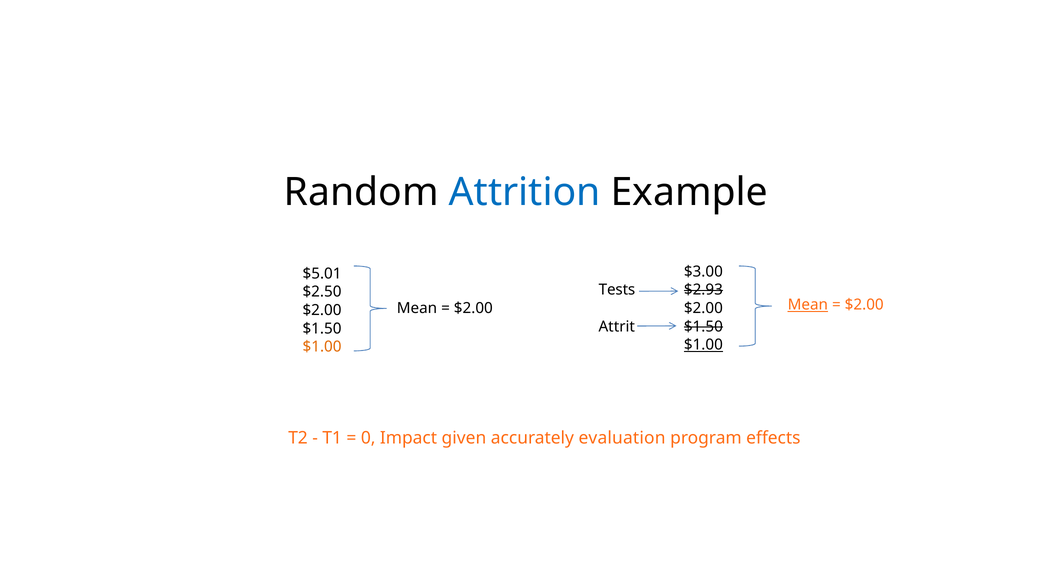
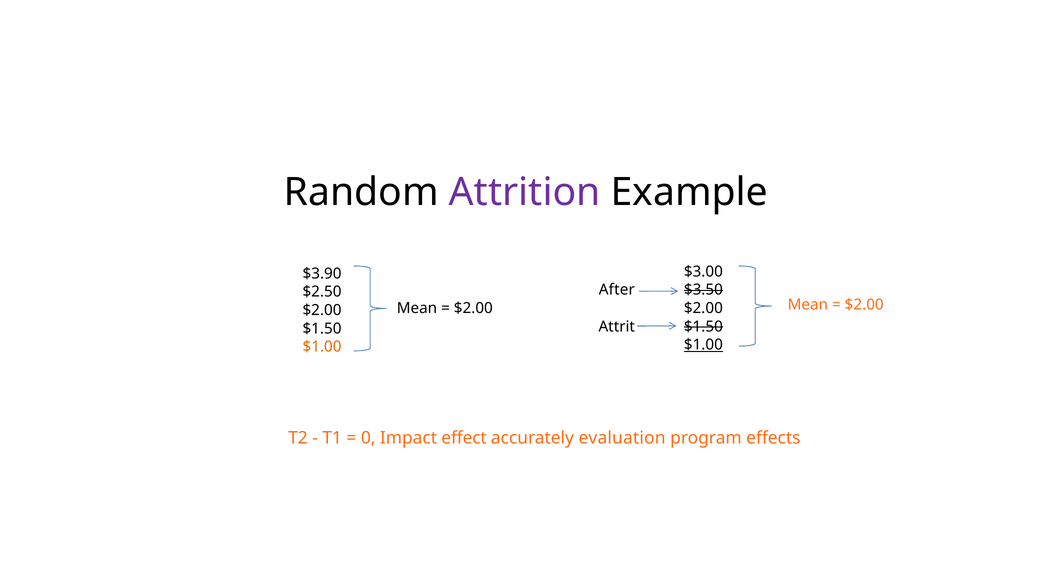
Attrition colour: blue -> purple
$5.01: $5.01 -> $3.90
Tests: Tests -> After
$2.93: $2.93 -> $3.50
Mean at (808, 305) underline: present -> none
given: given -> effect
